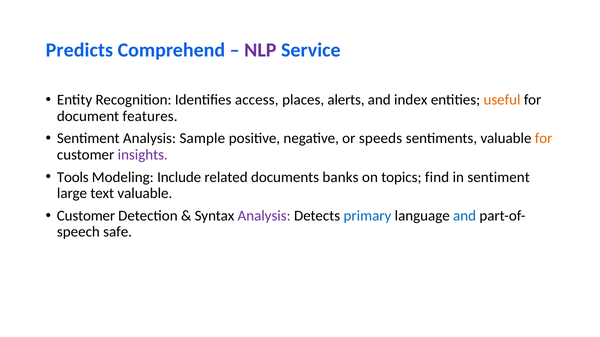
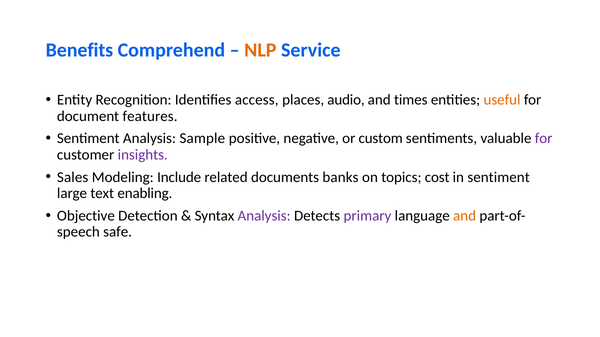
Predicts: Predicts -> Benefits
NLP colour: purple -> orange
alerts: alerts -> audio
index: index -> times
speeds: speeds -> custom
for at (544, 139) colour: orange -> purple
Tools: Tools -> Sales
find: find -> cost
text valuable: valuable -> enabling
Customer at (86, 216): Customer -> Objective
primary colour: blue -> purple
and at (465, 216) colour: blue -> orange
